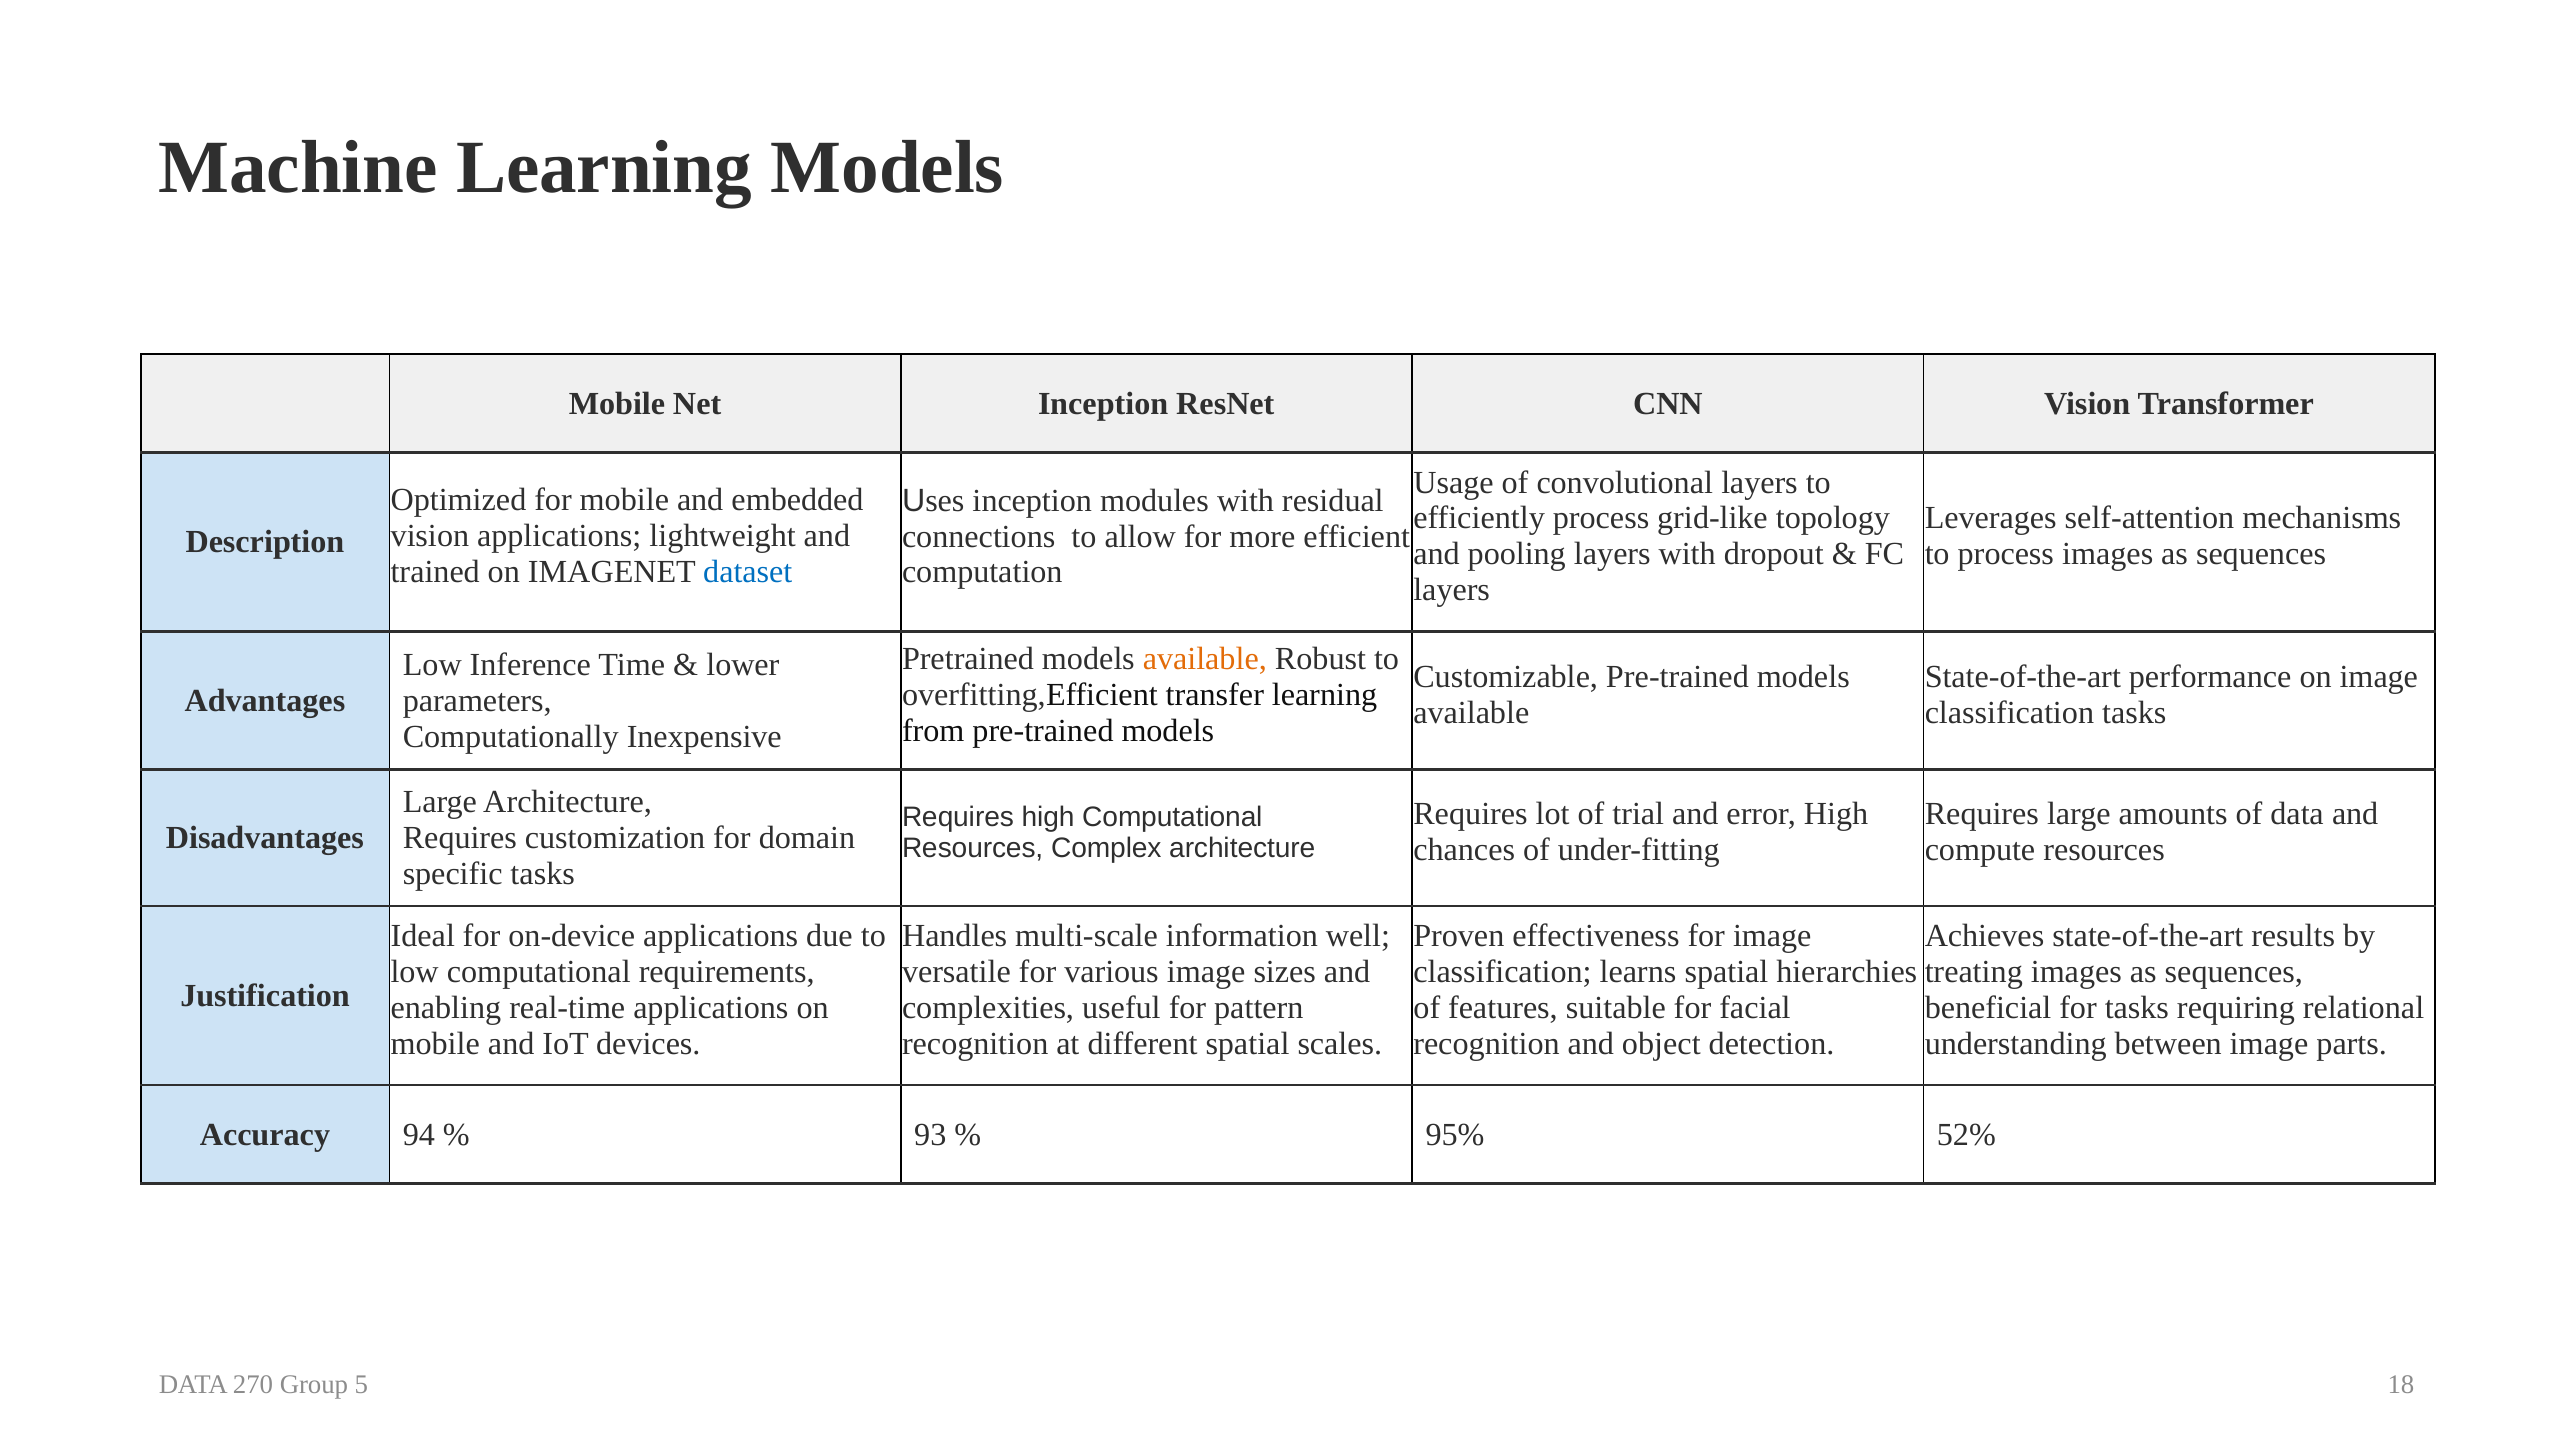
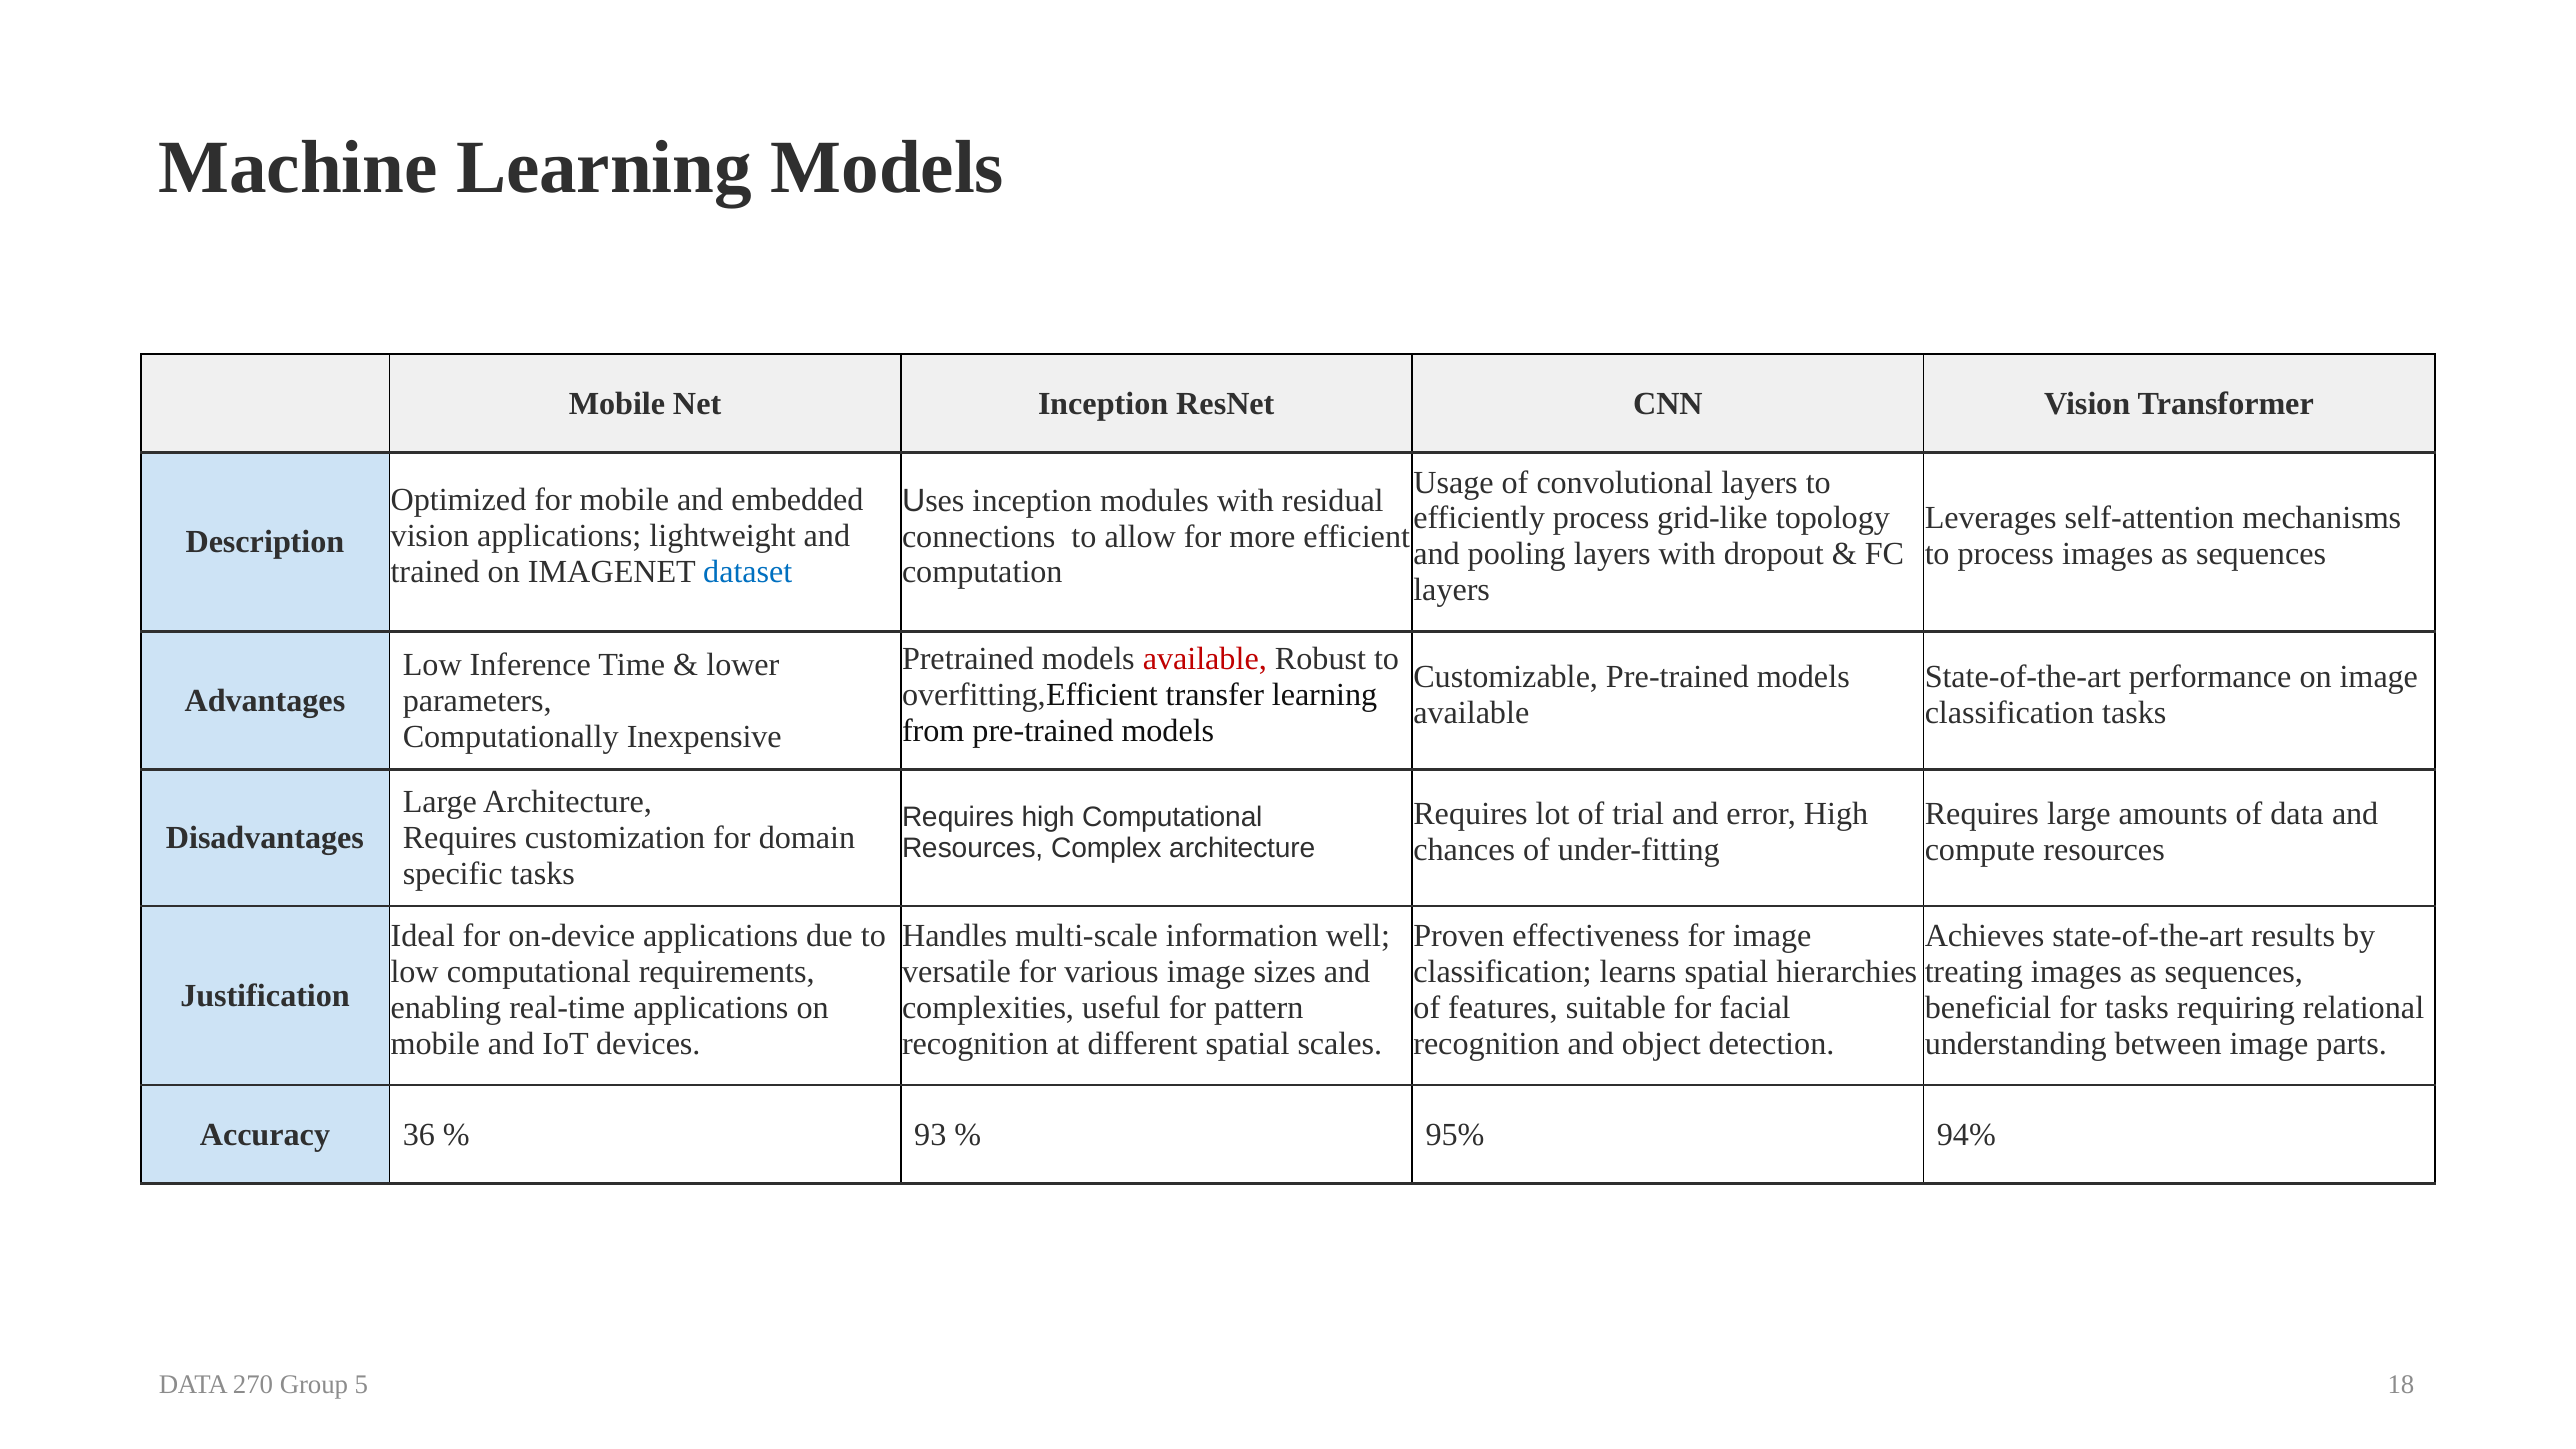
available at (1205, 659) colour: orange -> red
94: 94 -> 36
52%: 52% -> 94%
